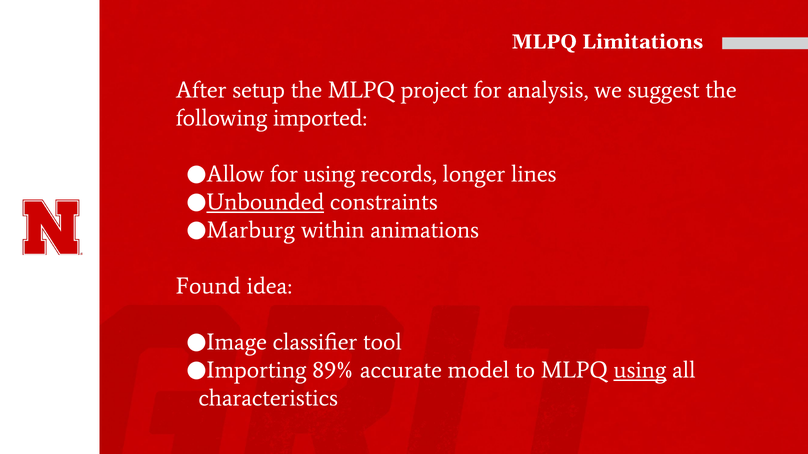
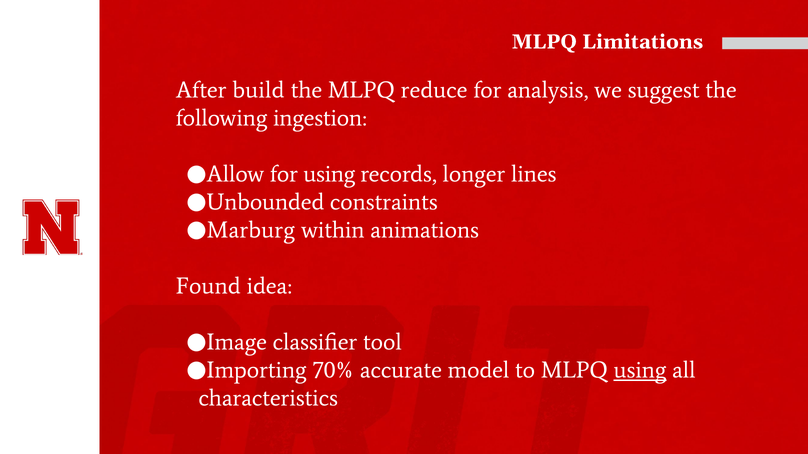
setup: setup -> build
project: project -> reduce
imported: imported -> ingestion
Unbounded underline: present -> none
89%: 89% -> 70%
